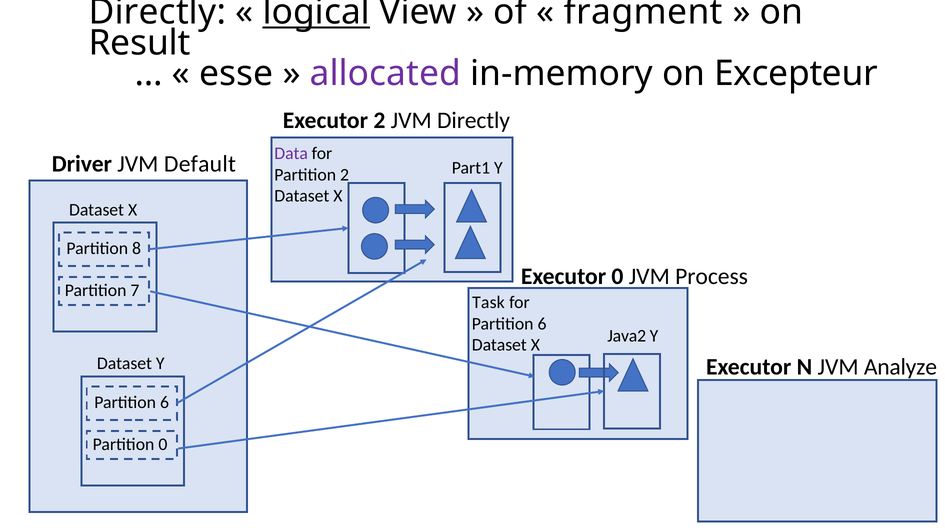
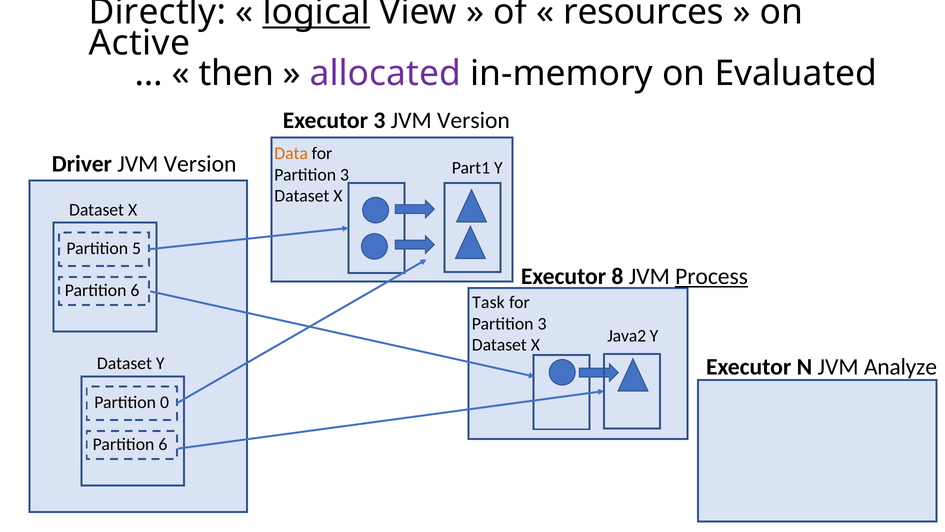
fragment: fragment -> resources
Result: Result -> Active
esse: esse -> then
Excepteur: Excepteur -> Evaluated
Executor 2: 2 -> 3
Directly at (474, 120): Directly -> Version
Data colour: purple -> orange
Driver JVM Default: Default -> Version
2 at (345, 175): 2 -> 3
8: 8 -> 5
Executor 0: 0 -> 8
Process underline: none -> present
7 at (135, 290): 7 -> 6
6 at (542, 323): 6 -> 3
6 at (164, 402): 6 -> 0
0 at (163, 444): 0 -> 6
